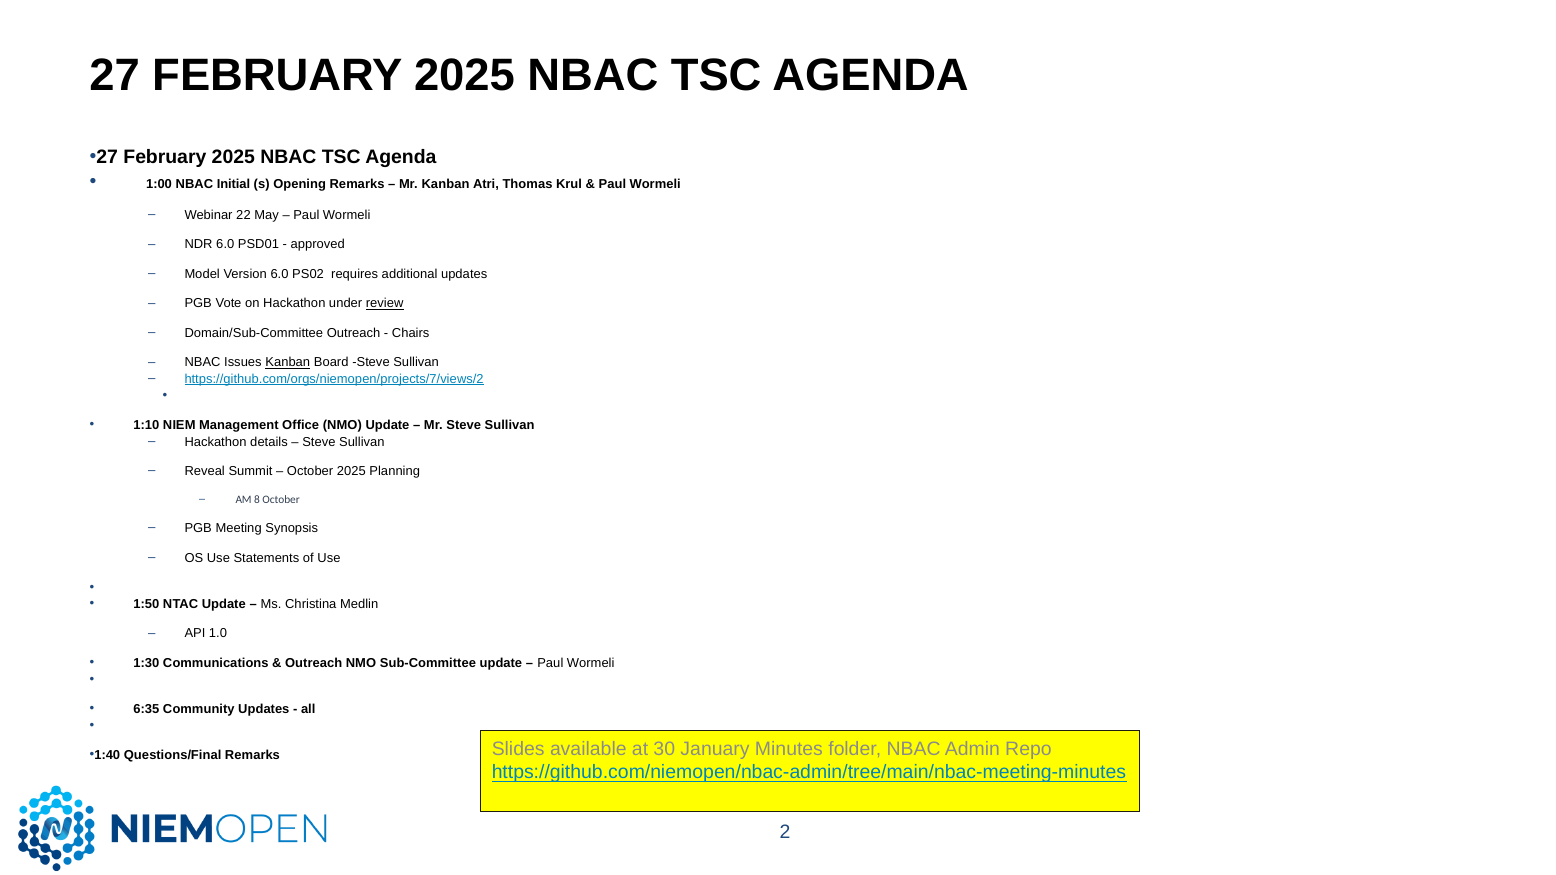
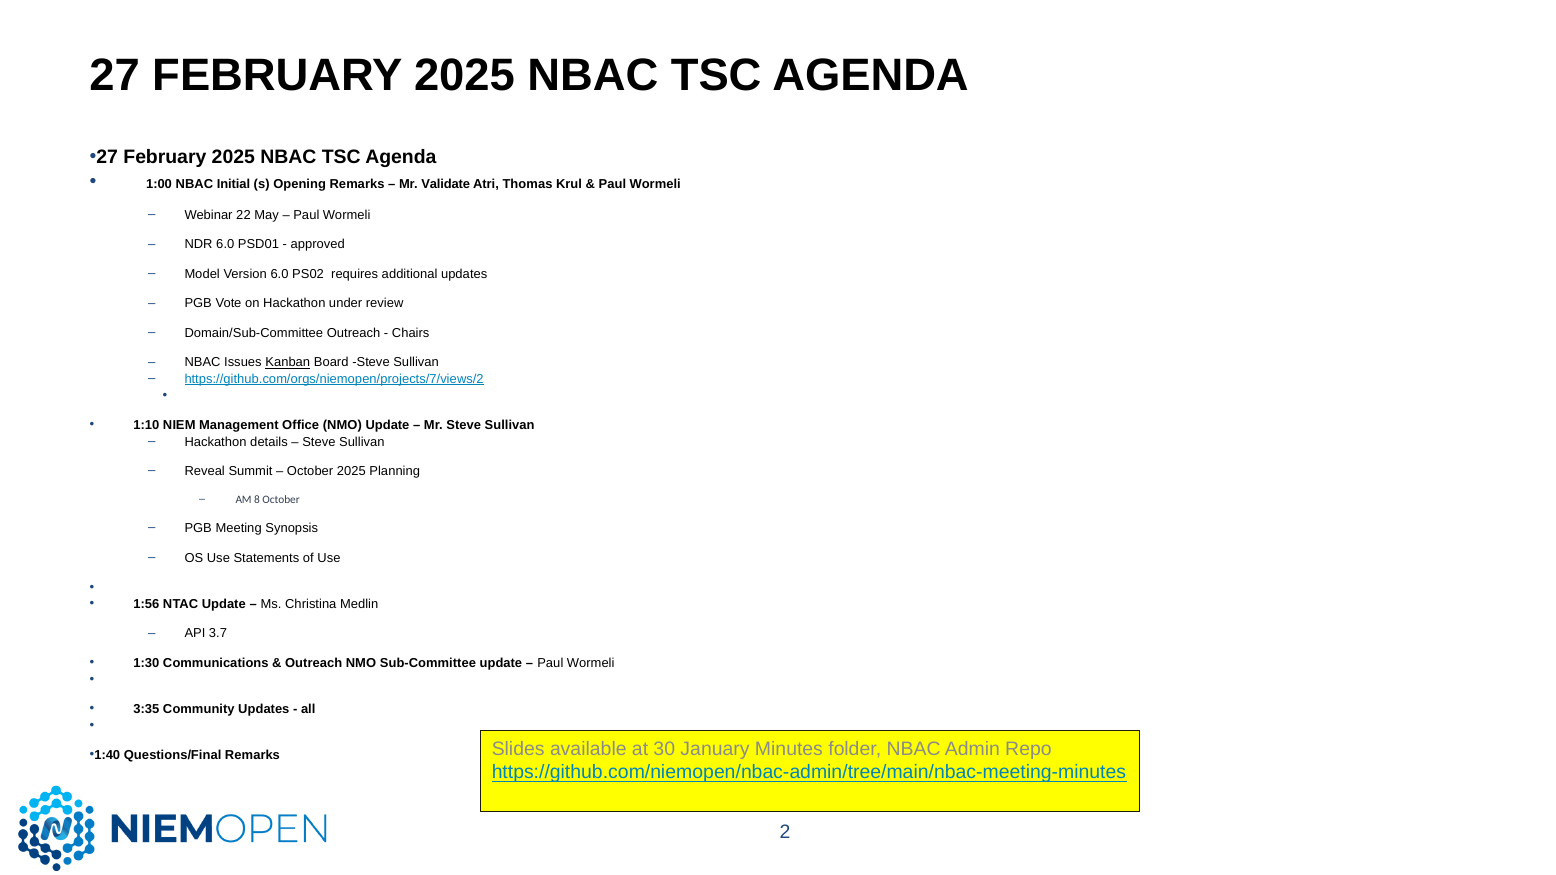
Mr Kanban: Kanban -> Validate
review underline: present -> none
1:50: 1:50 -> 1:56
1.0: 1.0 -> 3.7
6:35: 6:35 -> 3:35
